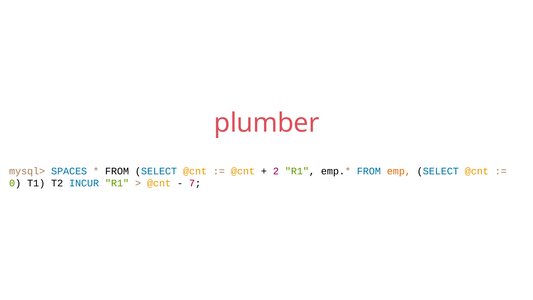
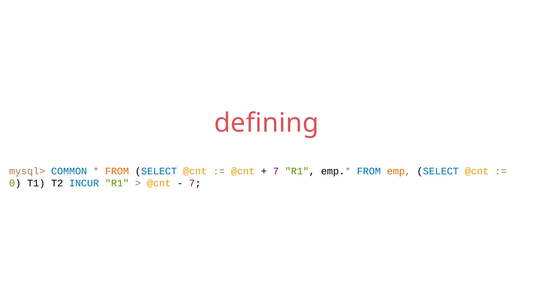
plumber: plumber -> defining
SPACES: SPACES -> COMMON
FROM at (117, 171) colour: black -> orange
2 at (276, 171): 2 -> 7
